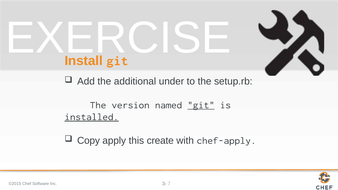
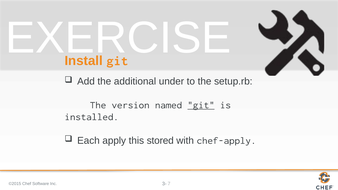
installed underline: present -> none
Copy: Copy -> Each
create: create -> stored
